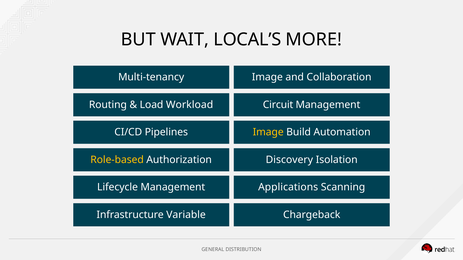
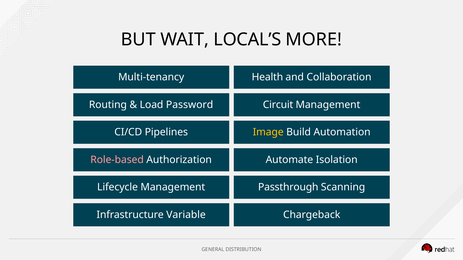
Image at (267, 77): Image -> Health
Workload: Workload -> Password
Role-based colour: yellow -> pink
Discovery: Discovery -> Automate
Applications: Applications -> Passthrough
